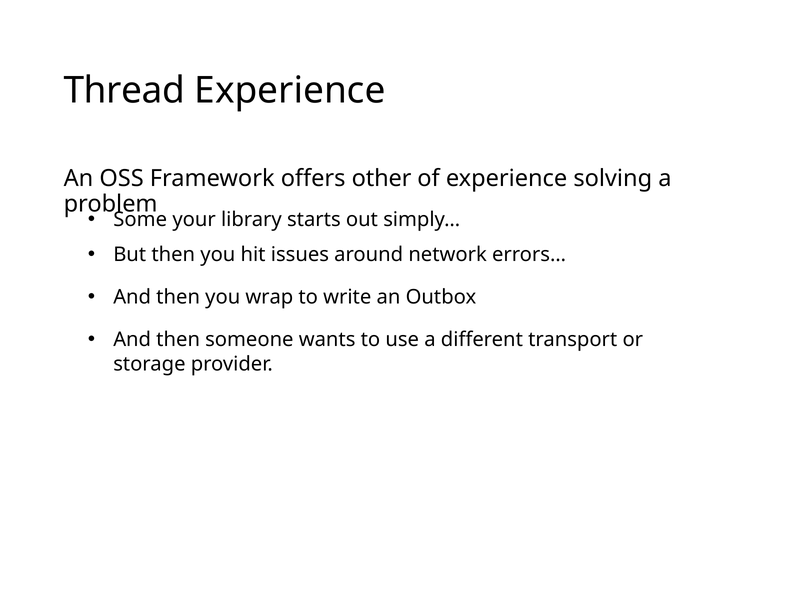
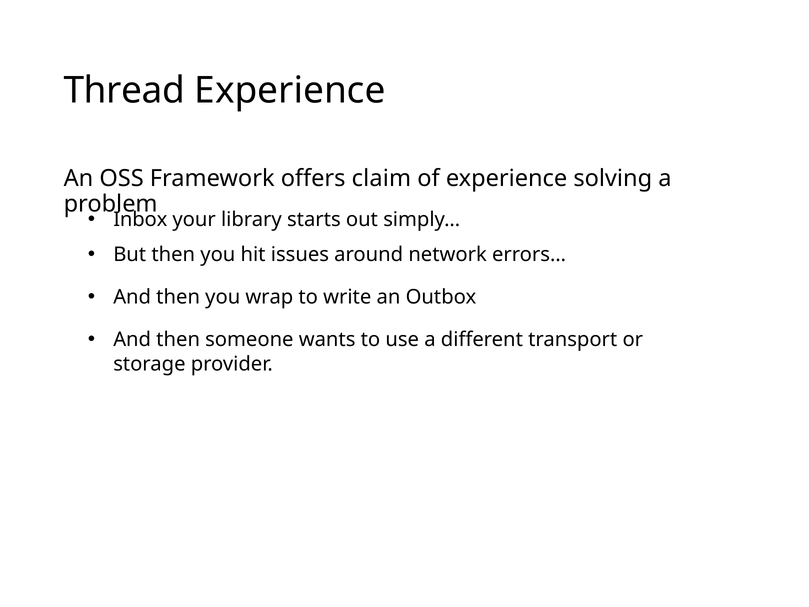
other: other -> claim
Some: Some -> Inbox
